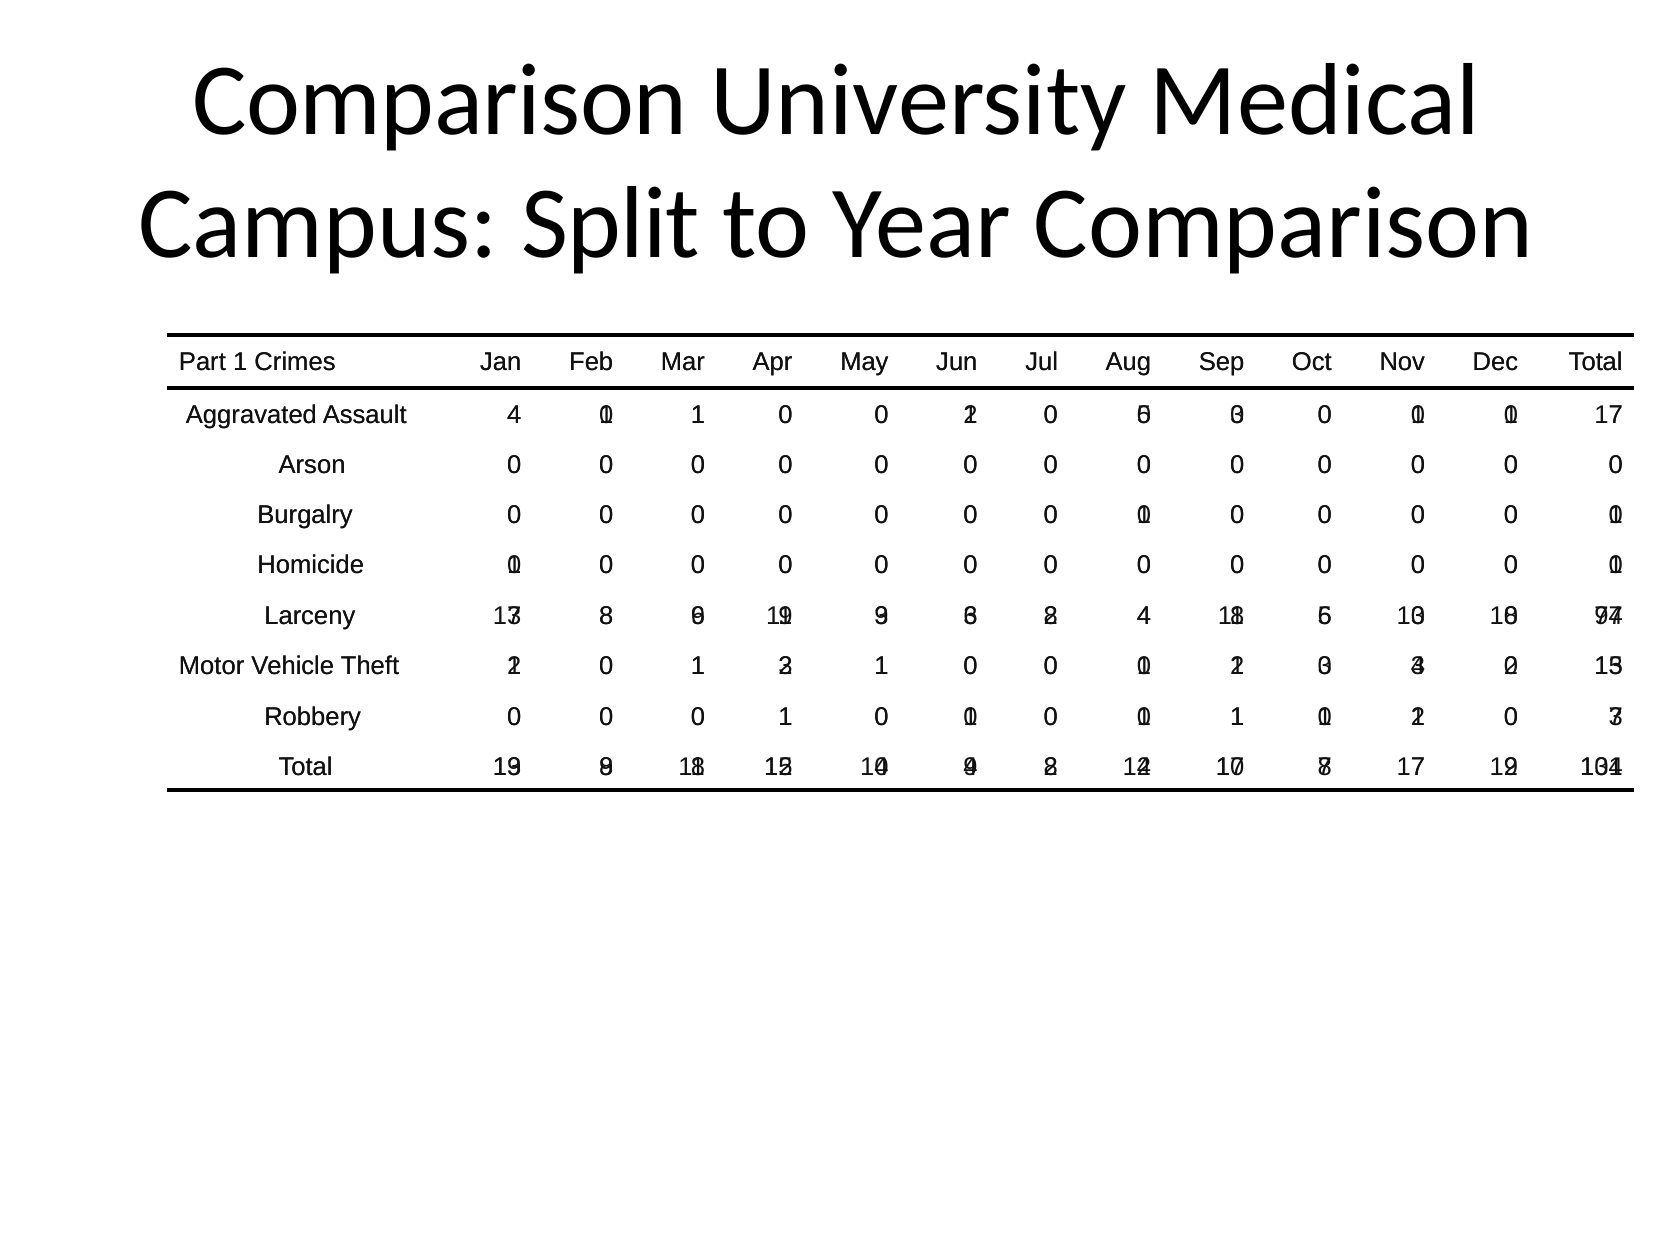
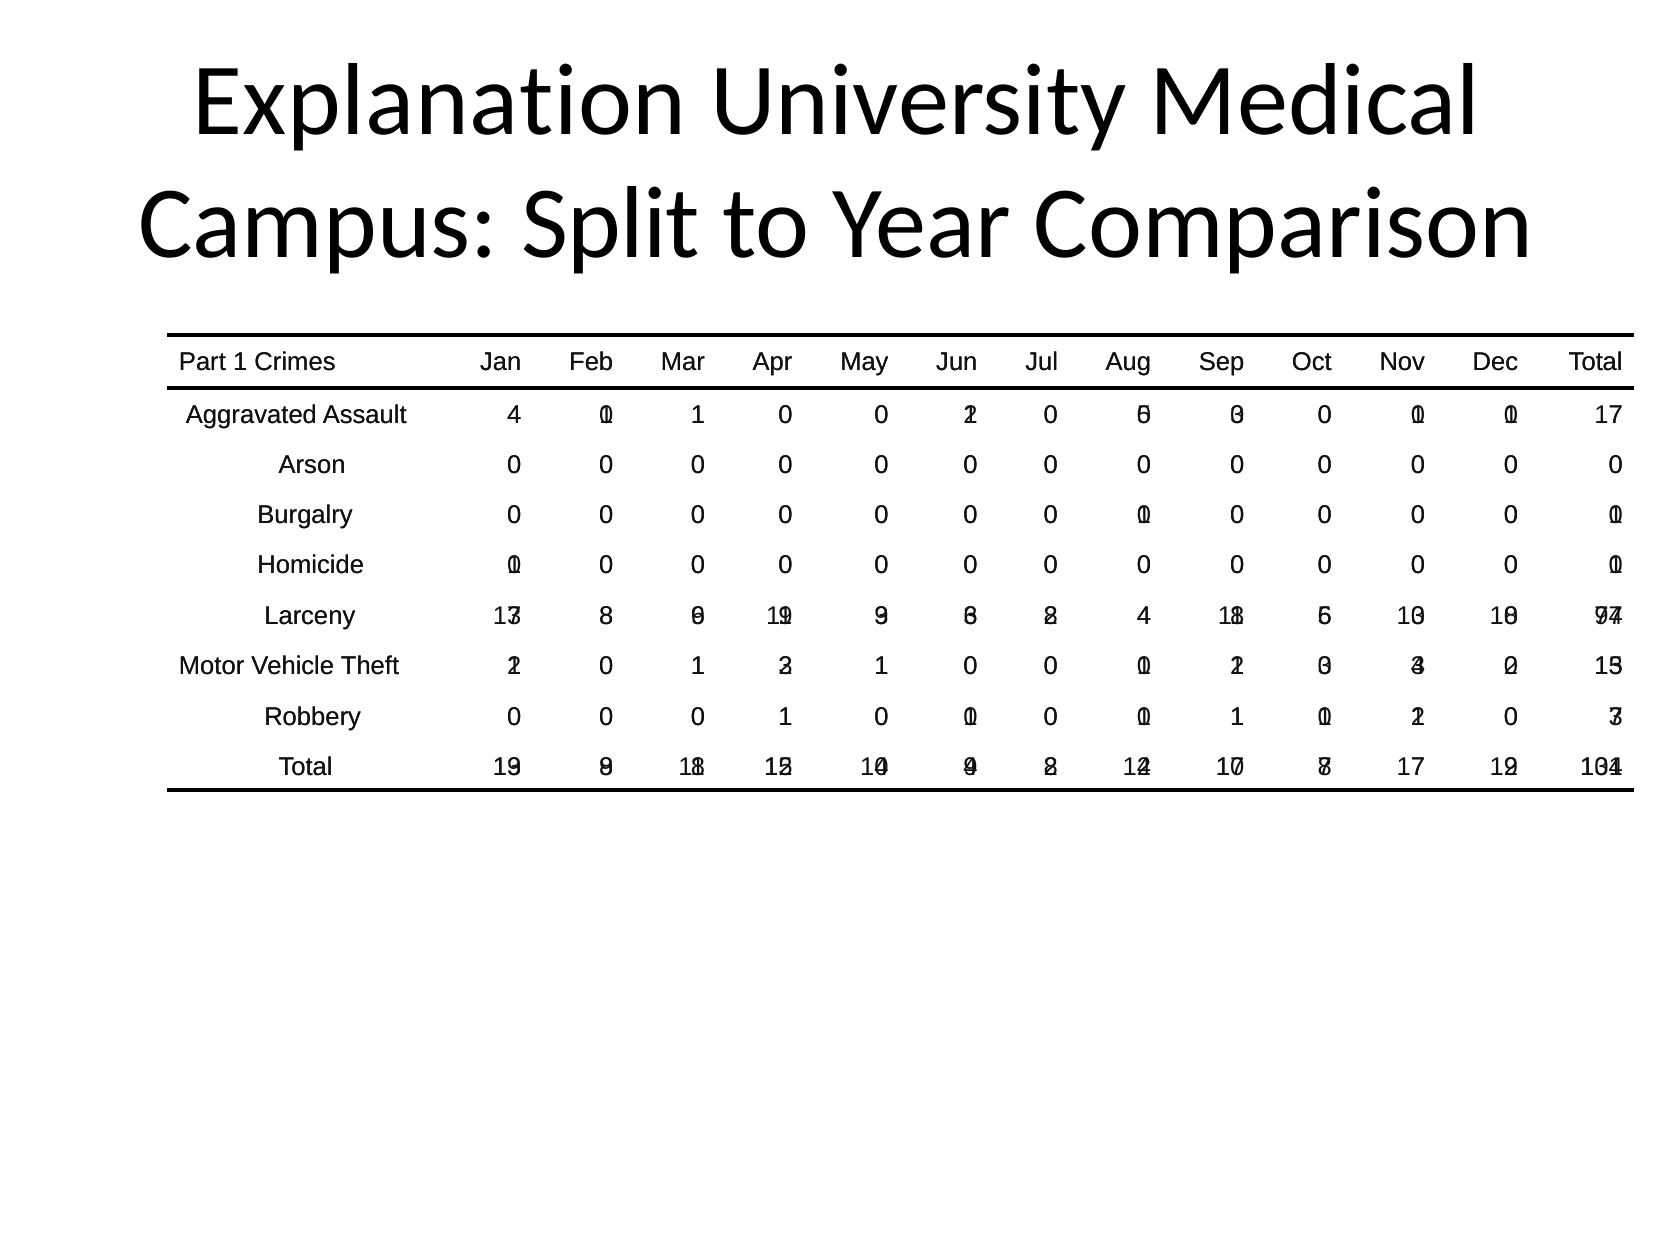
Comparison at (440, 101): Comparison -> Explanation
